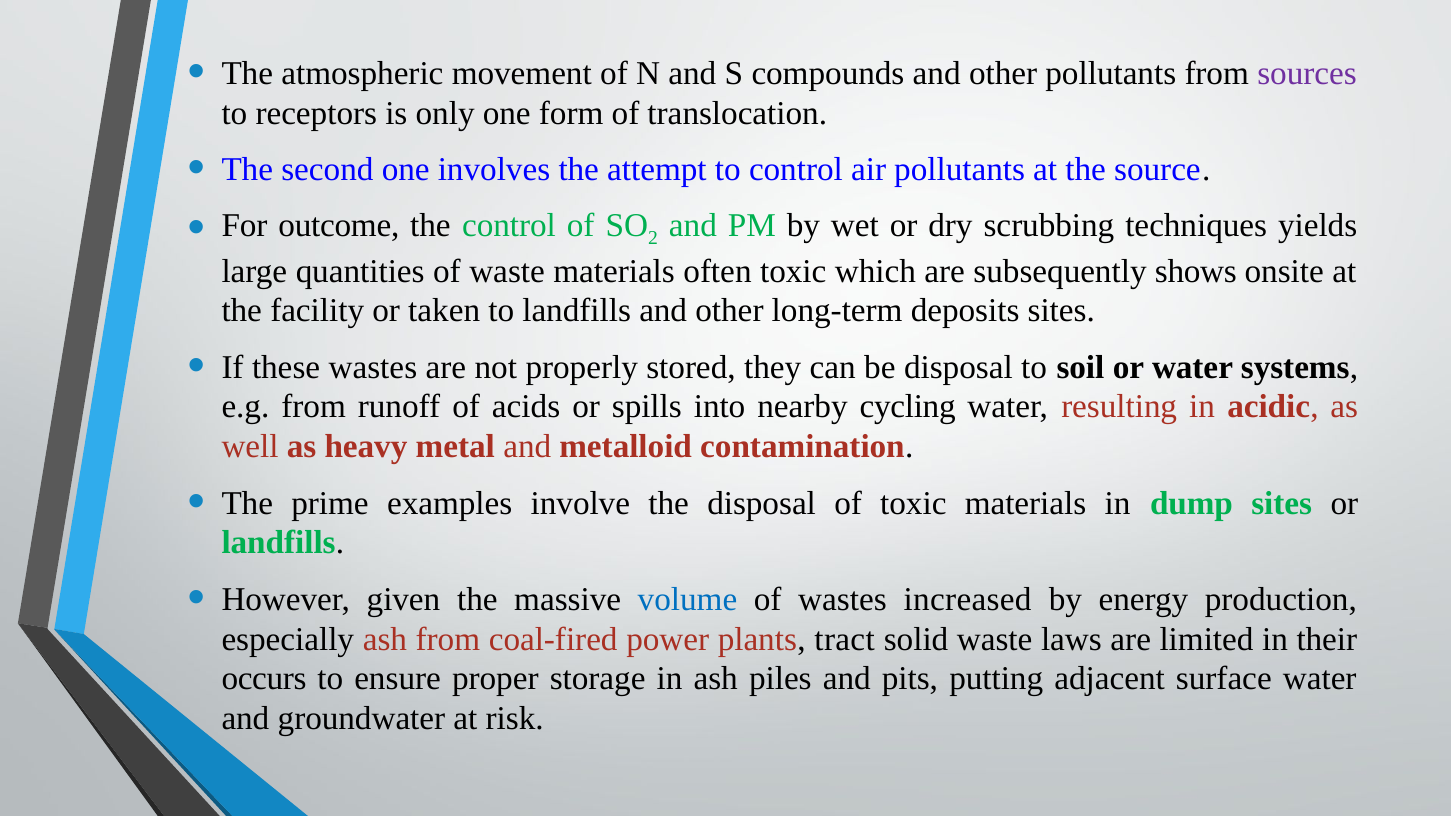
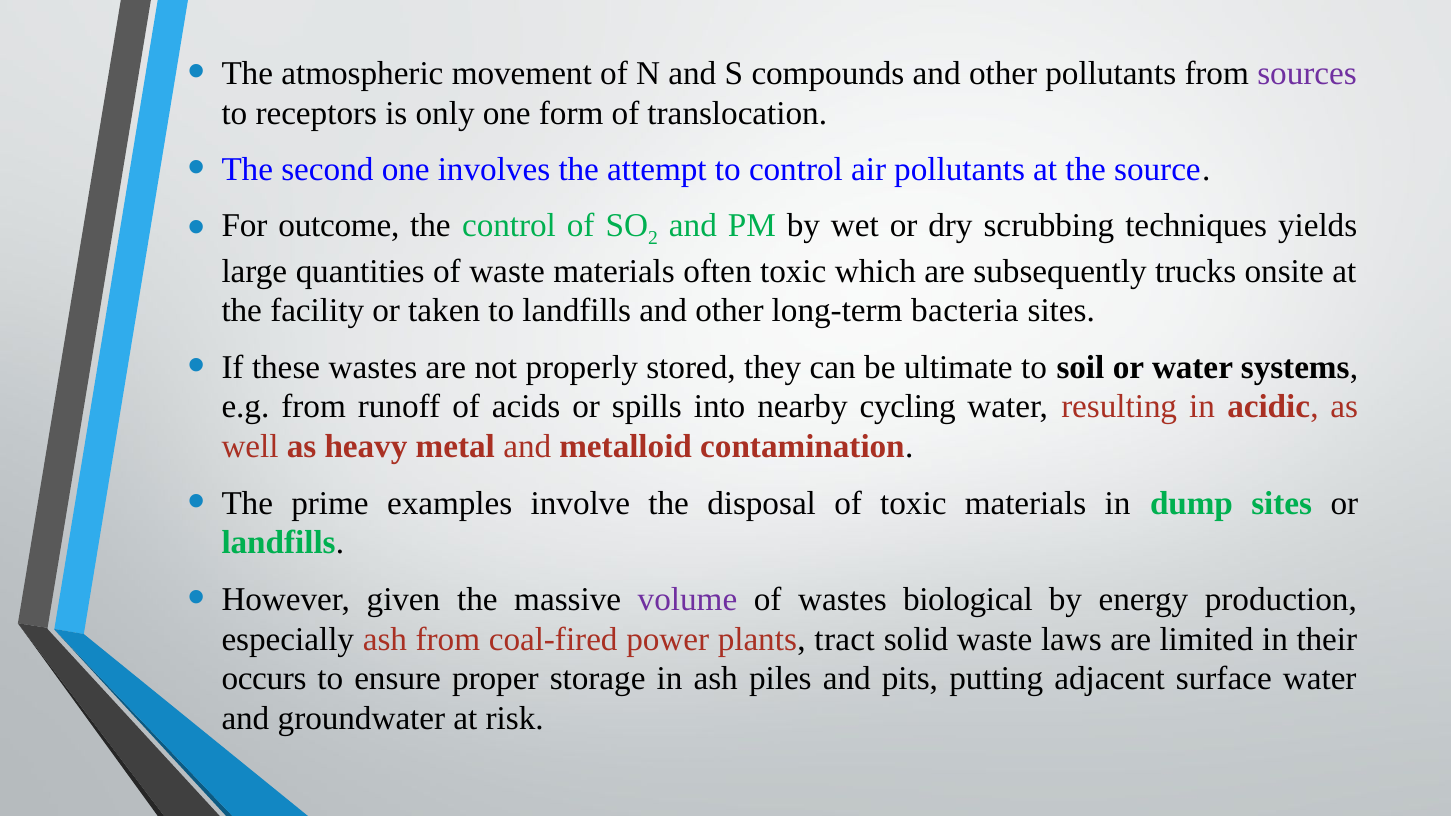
shows: shows -> trucks
deposits: deposits -> bacteria
be disposal: disposal -> ultimate
volume colour: blue -> purple
increased: increased -> biological
